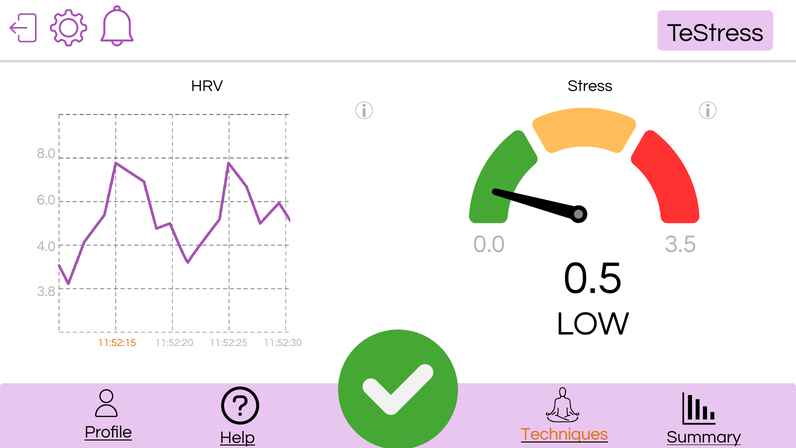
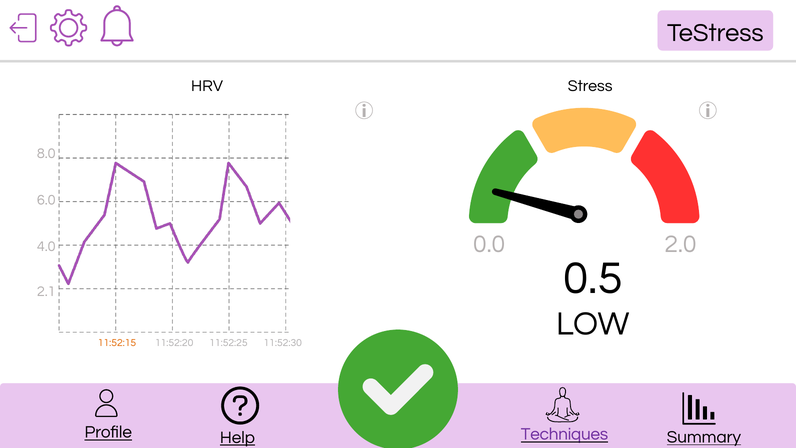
3.5: 3.5 -> 2.0
3.8: 3.8 -> 2.1
Techniques colour: orange -> purple
